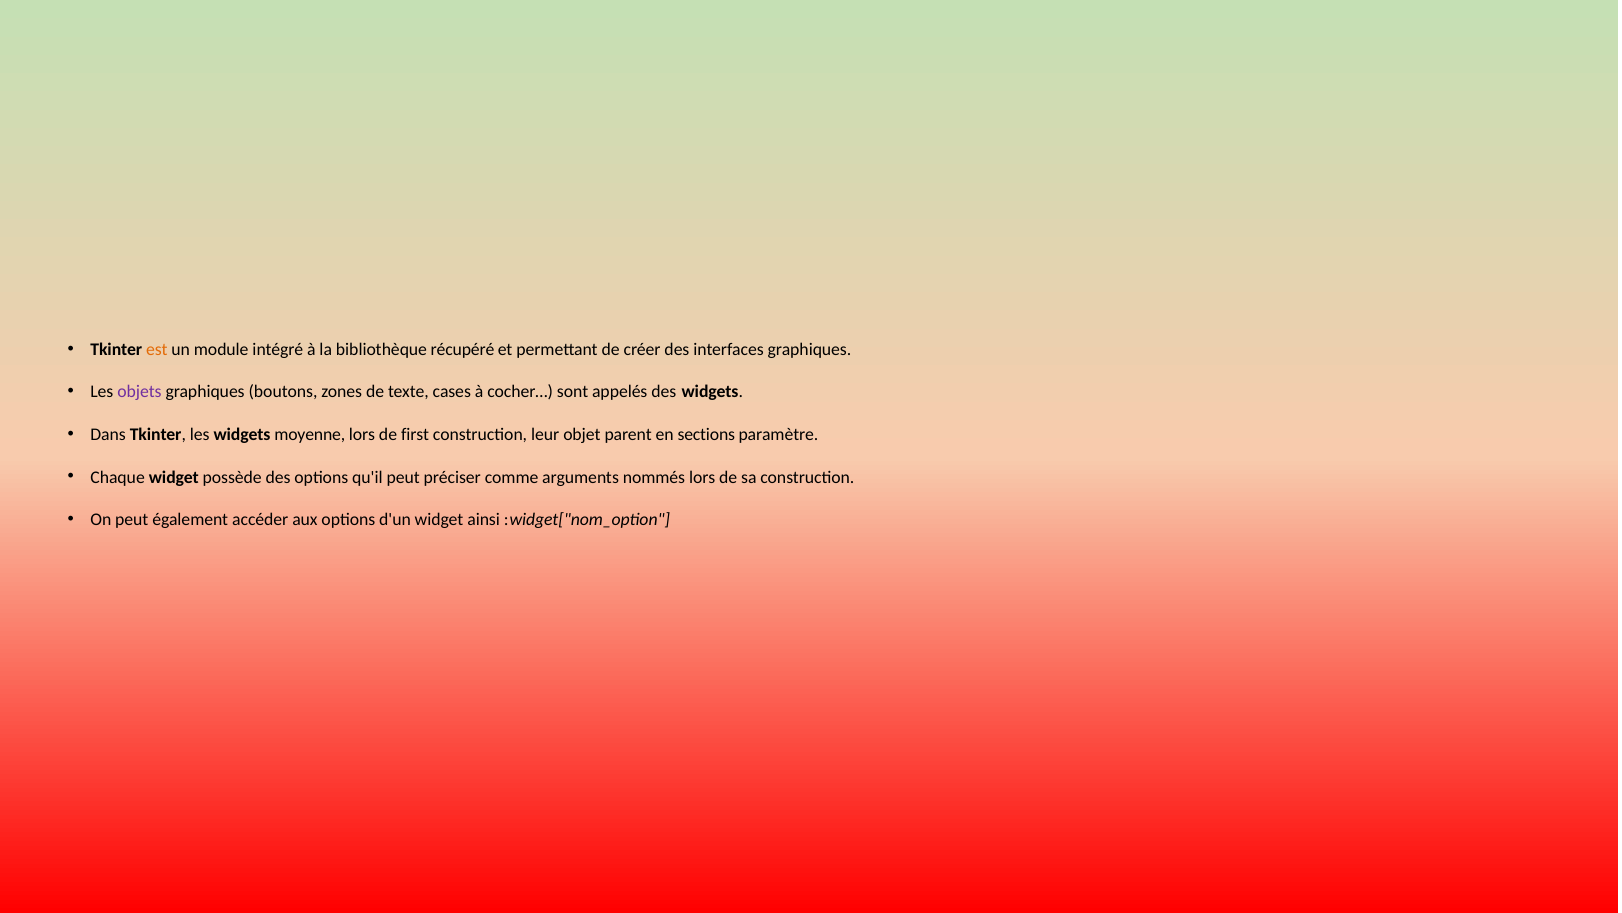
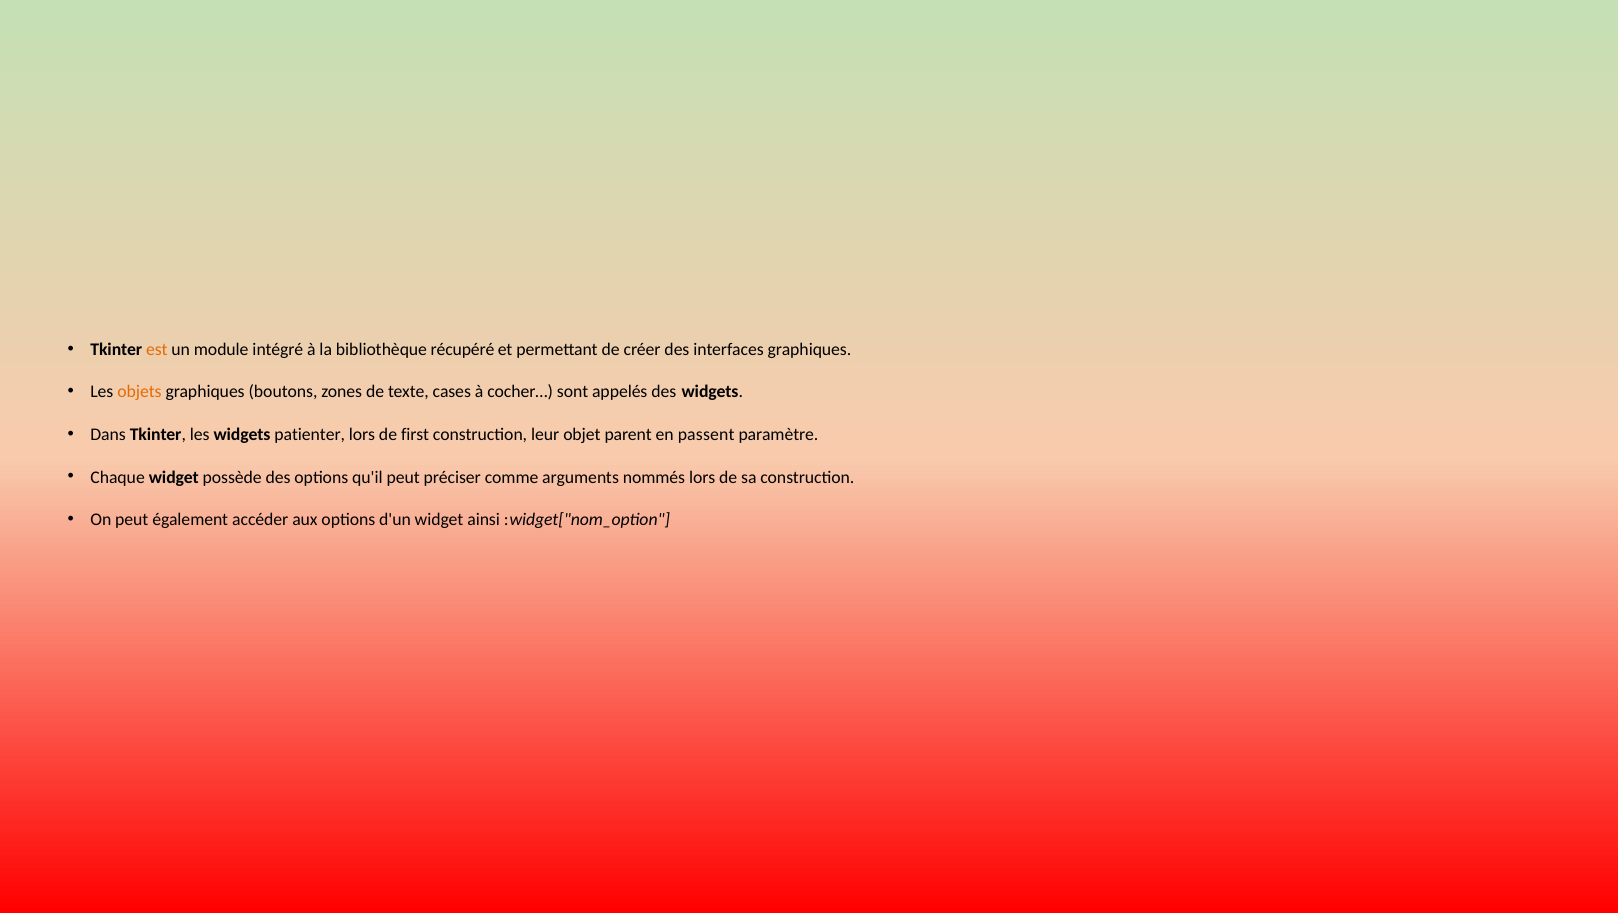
objets colour: purple -> orange
moyenne: moyenne -> patienter
sections: sections -> passent
